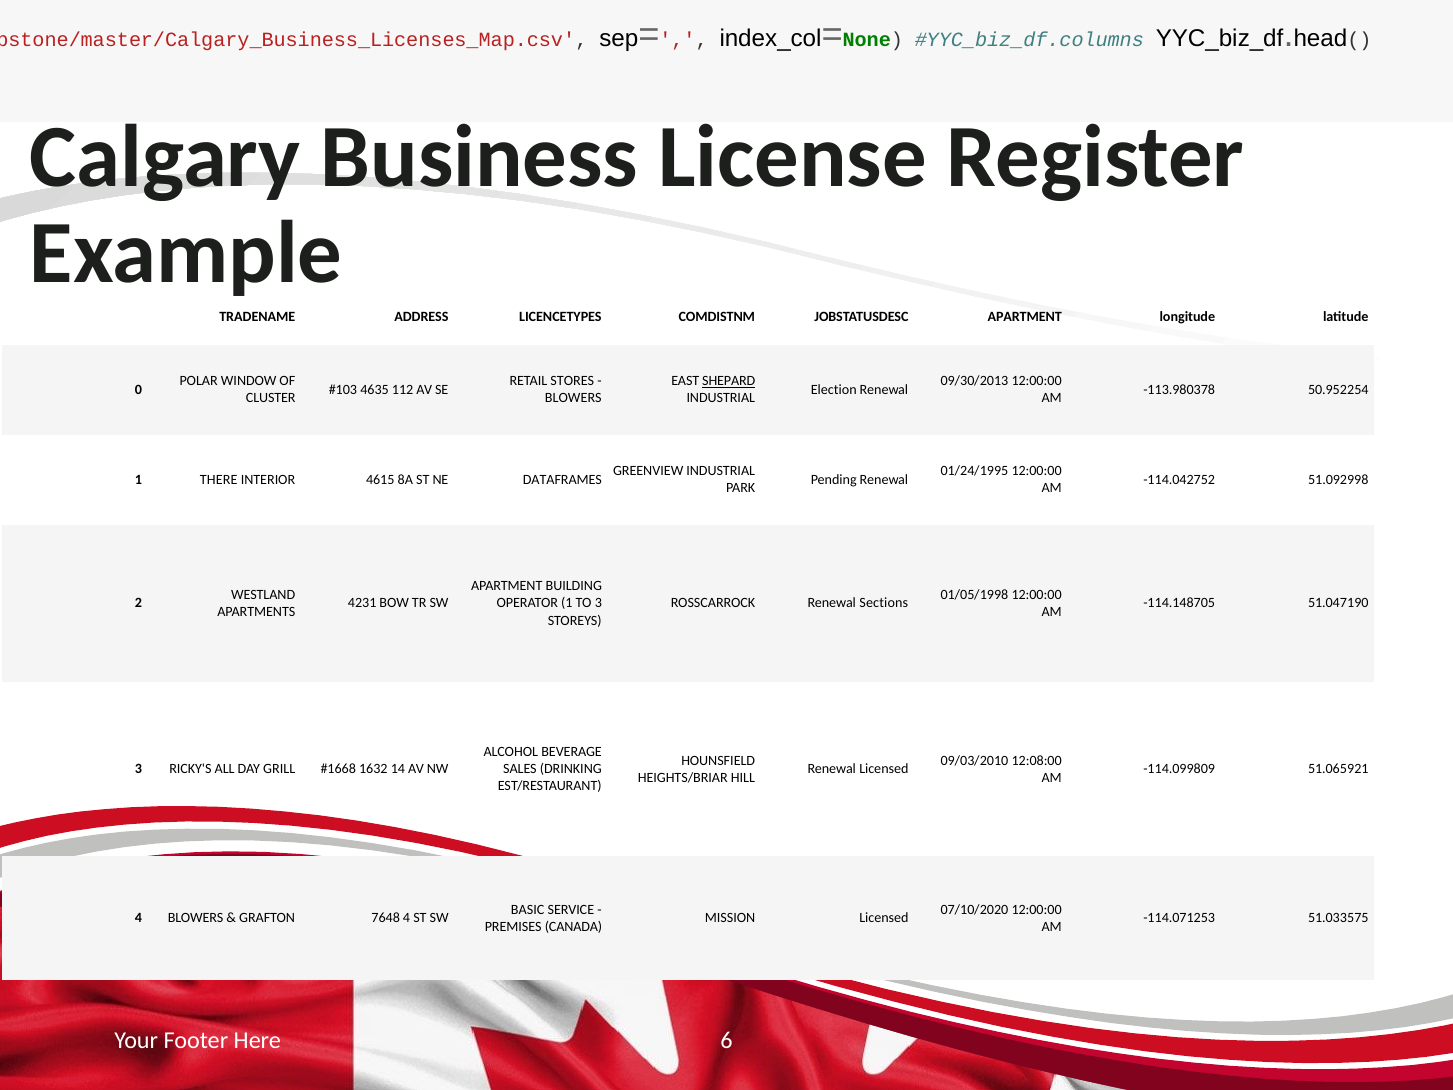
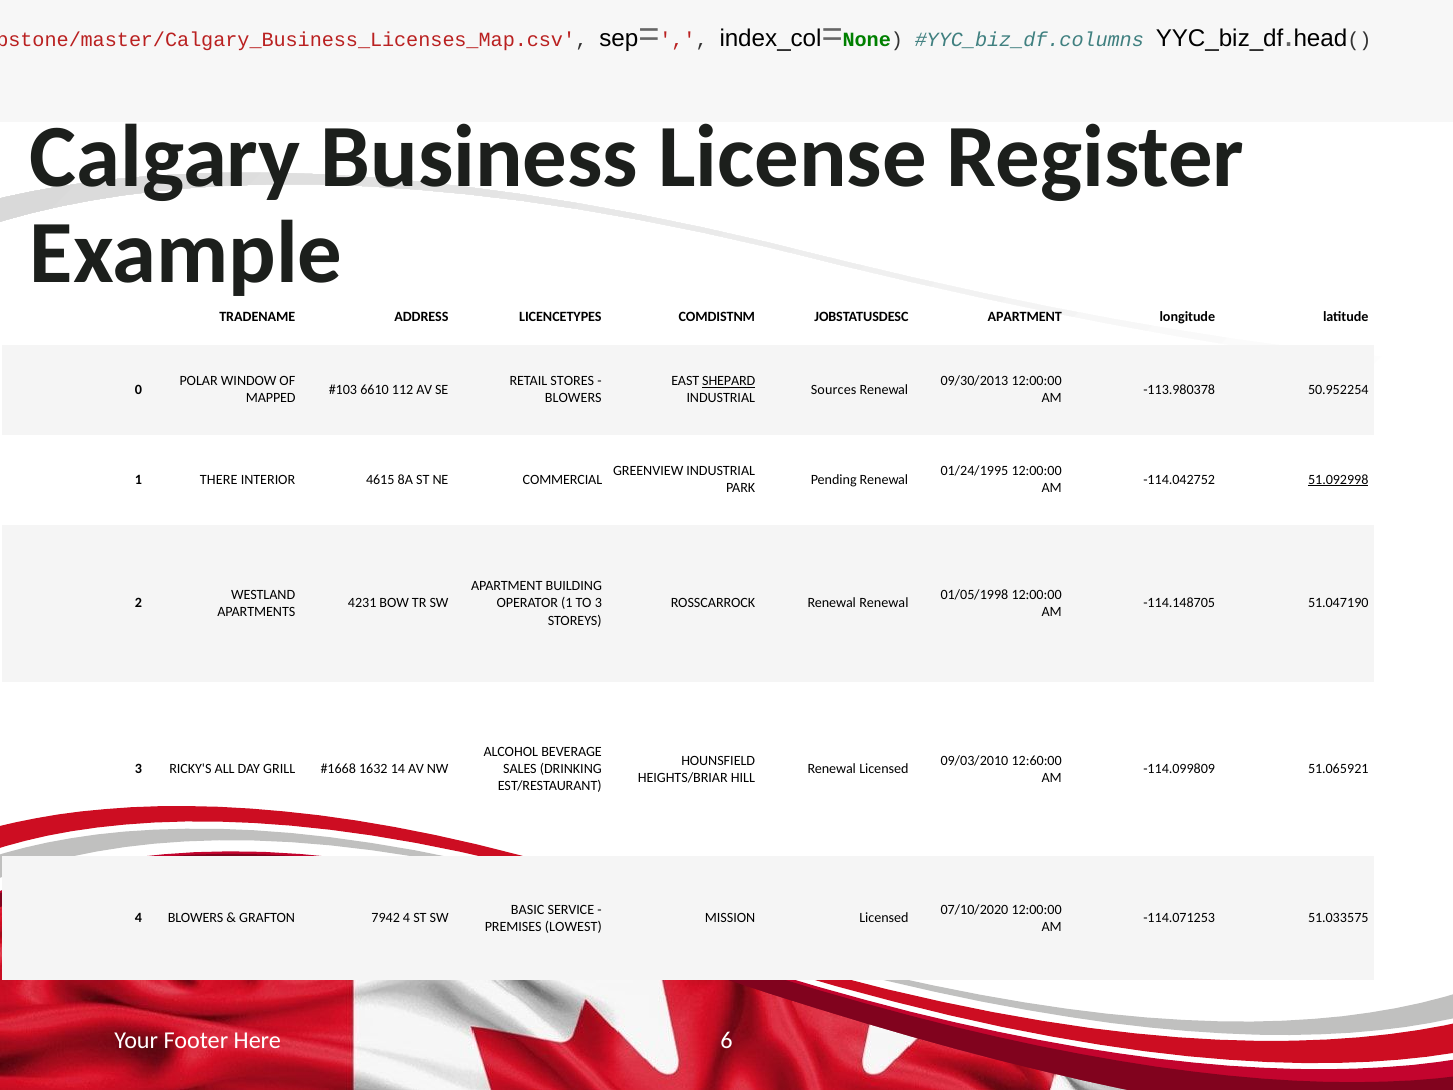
4635: 4635 -> 6610
Election: Election -> Sources
CLUSTER: CLUSTER -> MAPPED
DATAFRAMES: DATAFRAMES -> COMMERCIAL
51.092998 underline: none -> present
Renewal Sections: Sections -> Renewal
12:08:00: 12:08:00 -> 12:60:00
7648: 7648 -> 7942
CANADA: CANADA -> LOWEST
